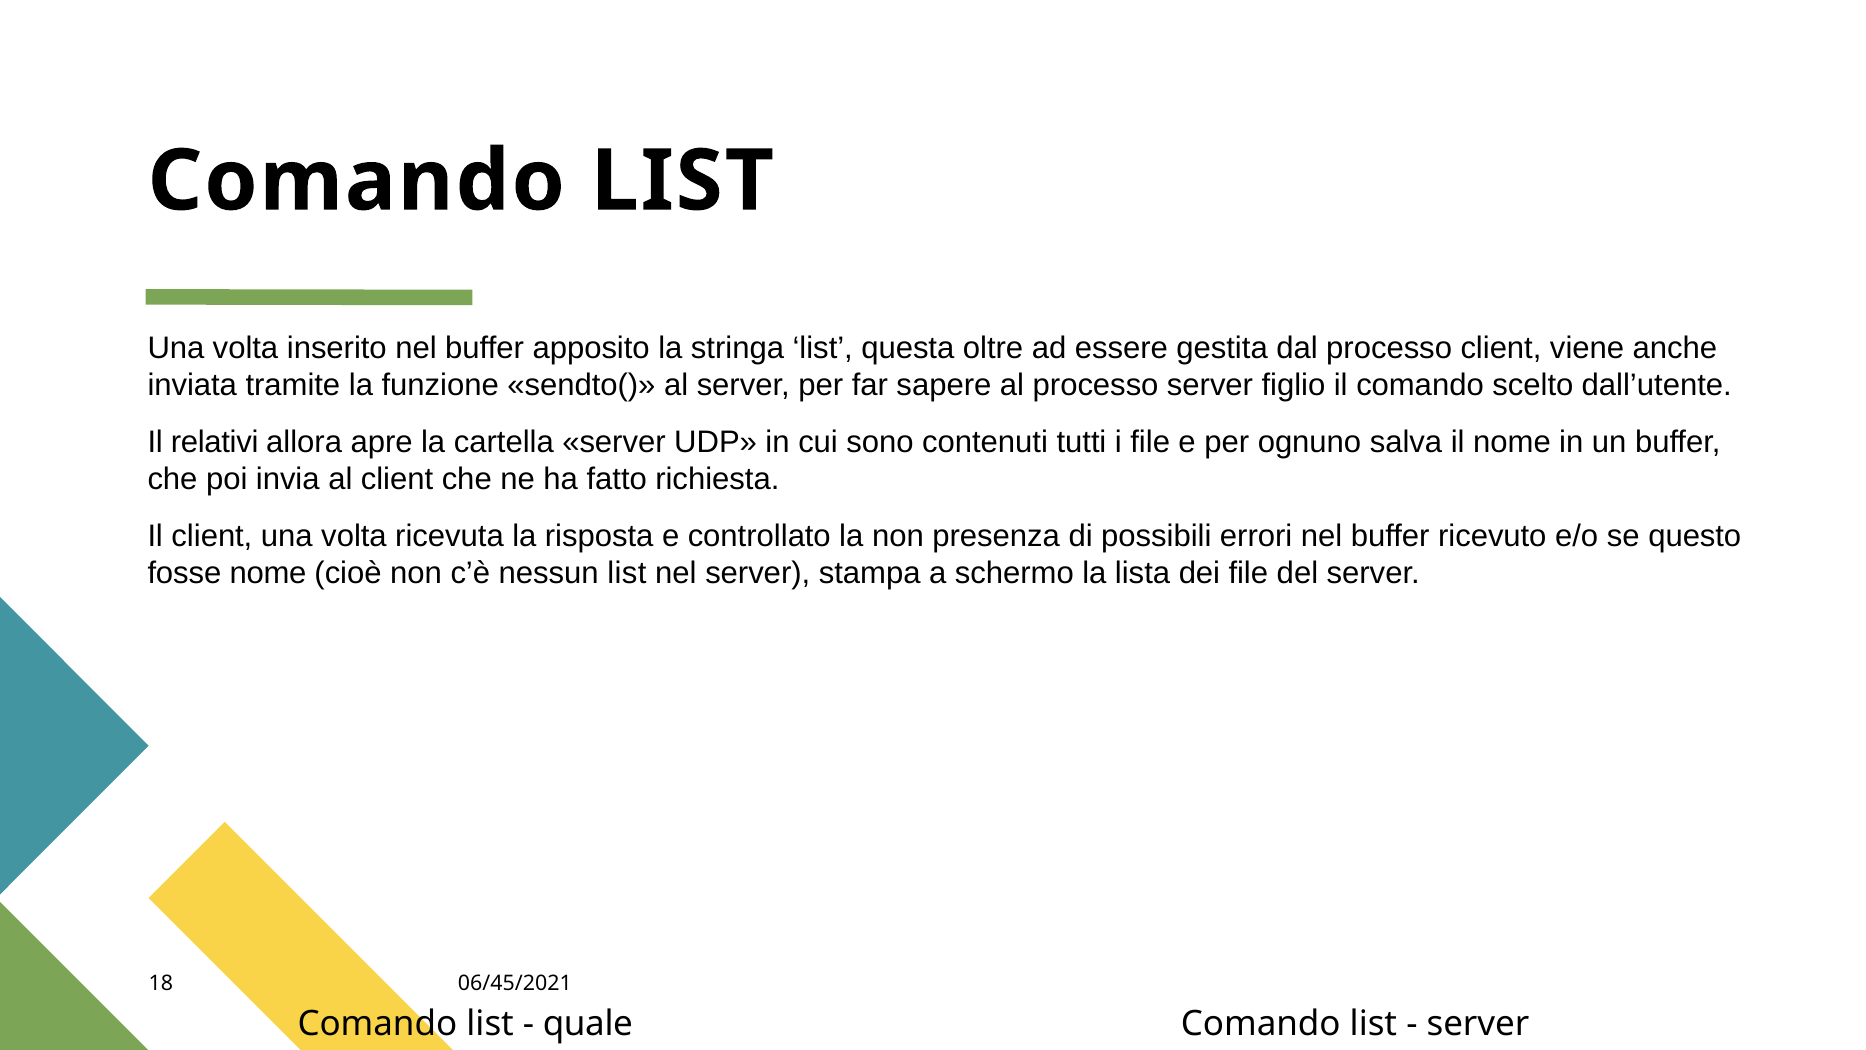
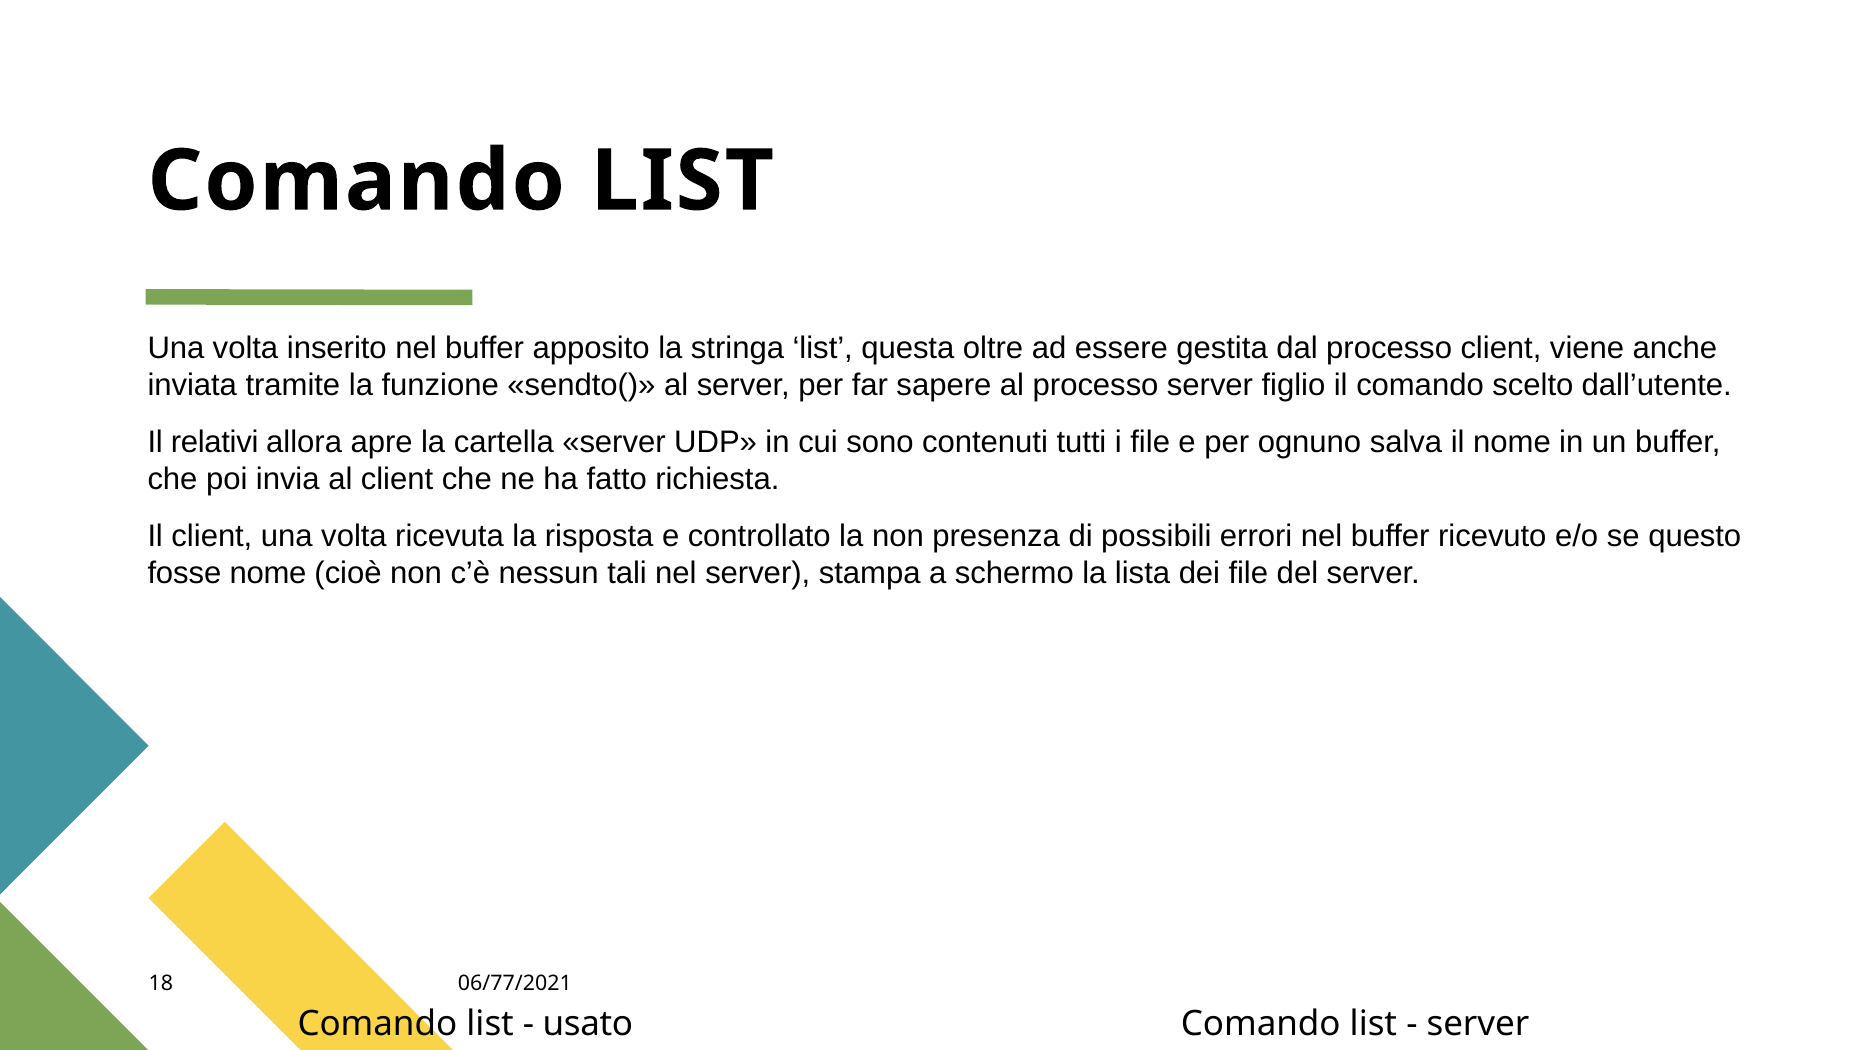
nessun list: list -> tali
06/45/2021: 06/45/2021 -> 06/77/2021
quale: quale -> usato
